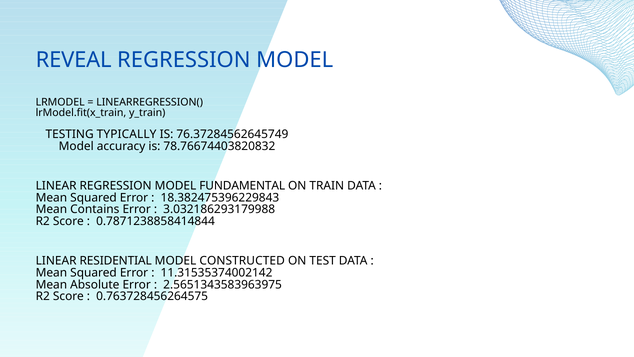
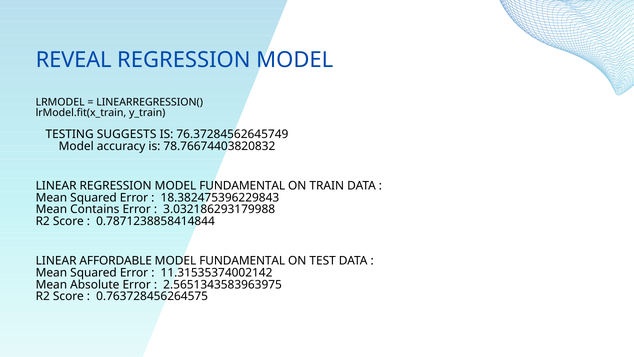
TYPICALLY: TYPICALLY -> SUGGESTS
RESIDENTIAL: RESIDENTIAL -> AFFORDABLE
CONSTRUCTED at (242, 261): CONSTRUCTED -> FUNDAMENTAL
